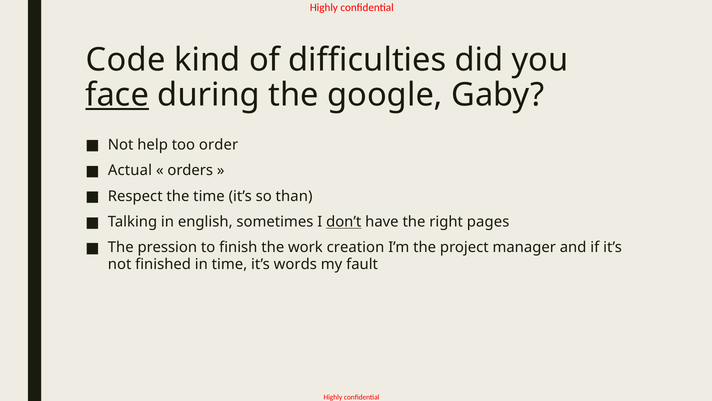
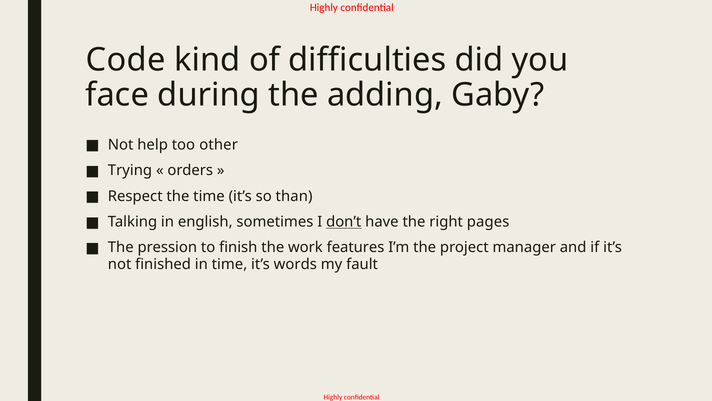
face underline: present -> none
google: google -> adding
order: order -> other
Actual: Actual -> Trying
creation: creation -> features
